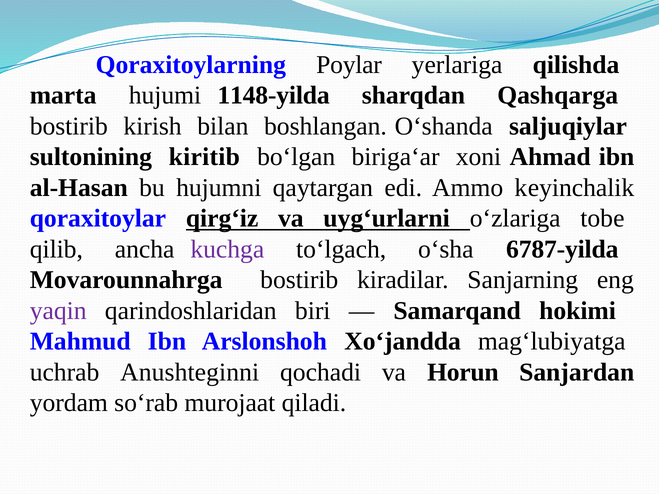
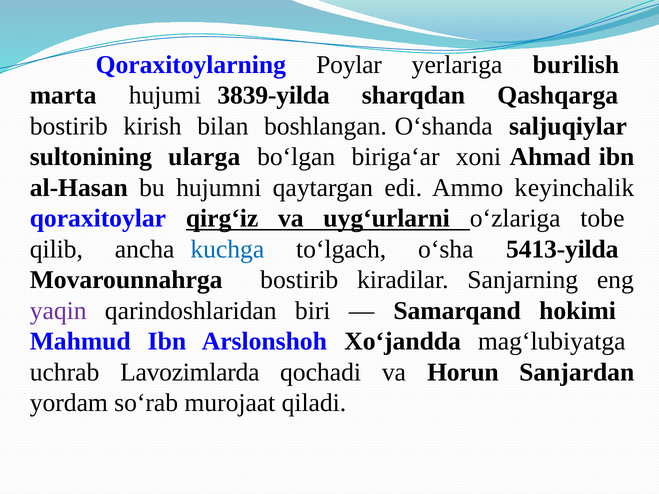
qilishda: qilishda -> burilish
1148-yilda: 1148-yilda -> 3839-yilda
kiritib: kiritib -> ularga
kuchga colour: purple -> blue
6787-yilda: 6787-yilda -> 5413-yilda
Anushteginni: Anushteginni -> Lavozimlarda
